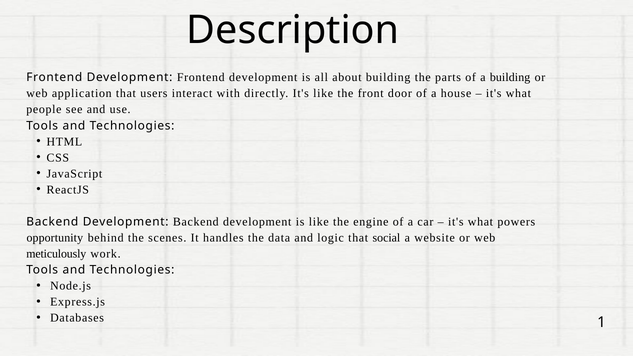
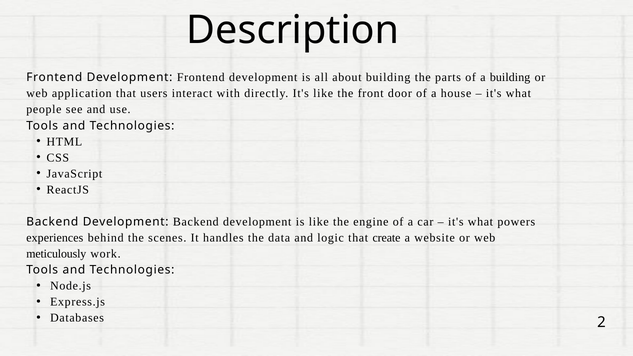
opportunity: opportunity -> experiences
social: social -> create
1: 1 -> 2
